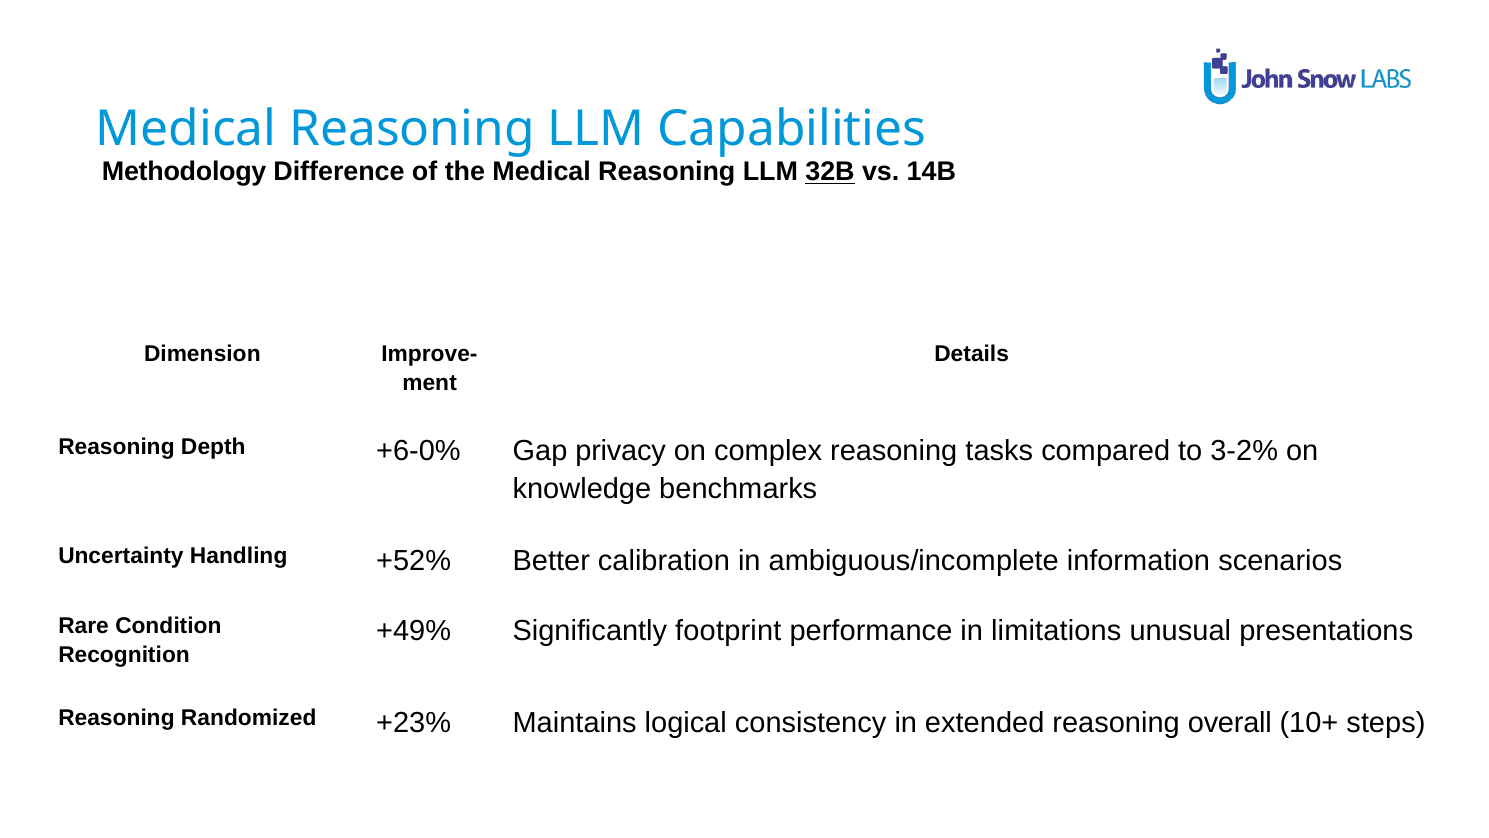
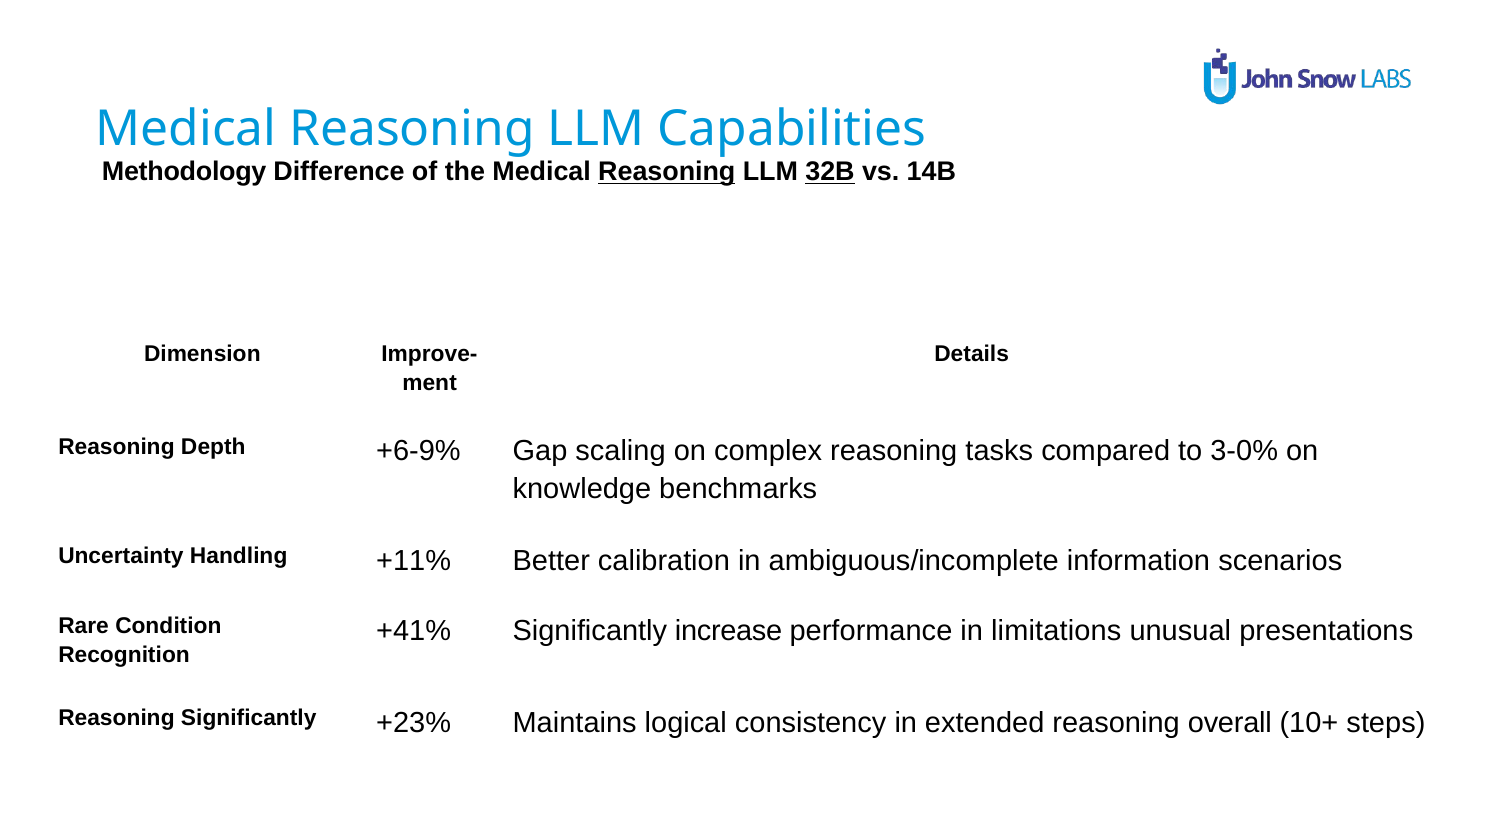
Reasoning at (667, 172) underline: none -> present
+6-0%: +6-0% -> +6-9%
privacy: privacy -> scaling
3-2%: 3-2% -> 3-0%
+52%: +52% -> +11%
+49%: +49% -> +41%
footprint: footprint -> increase
Reasoning Randomized: Randomized -> Significantly
